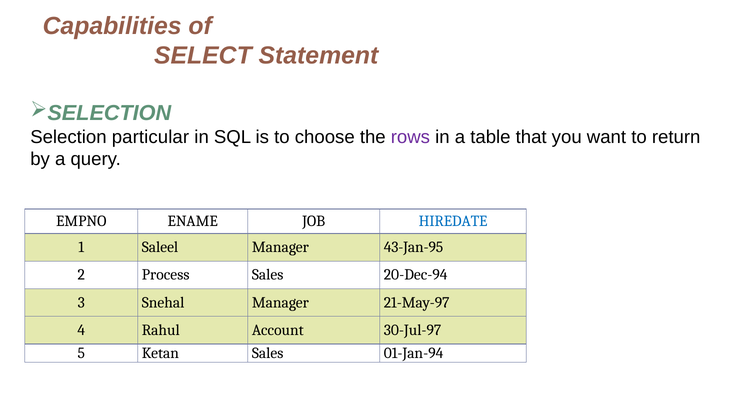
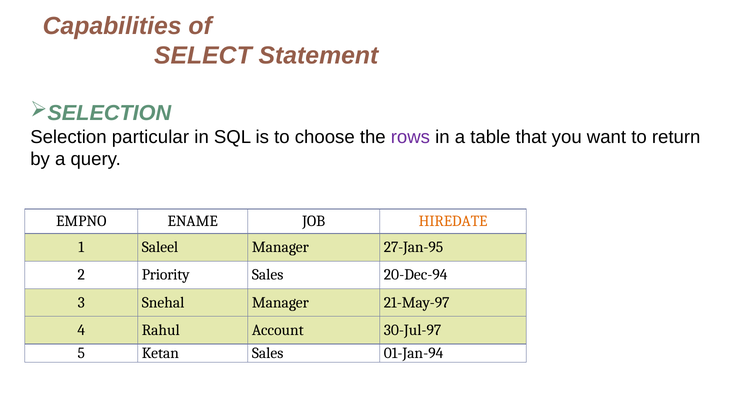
HIREDATE colour: blue -> orange
43-Jan-95: 43-Jan-95 -> 27-Jan-95
Process: Process -> Priority
